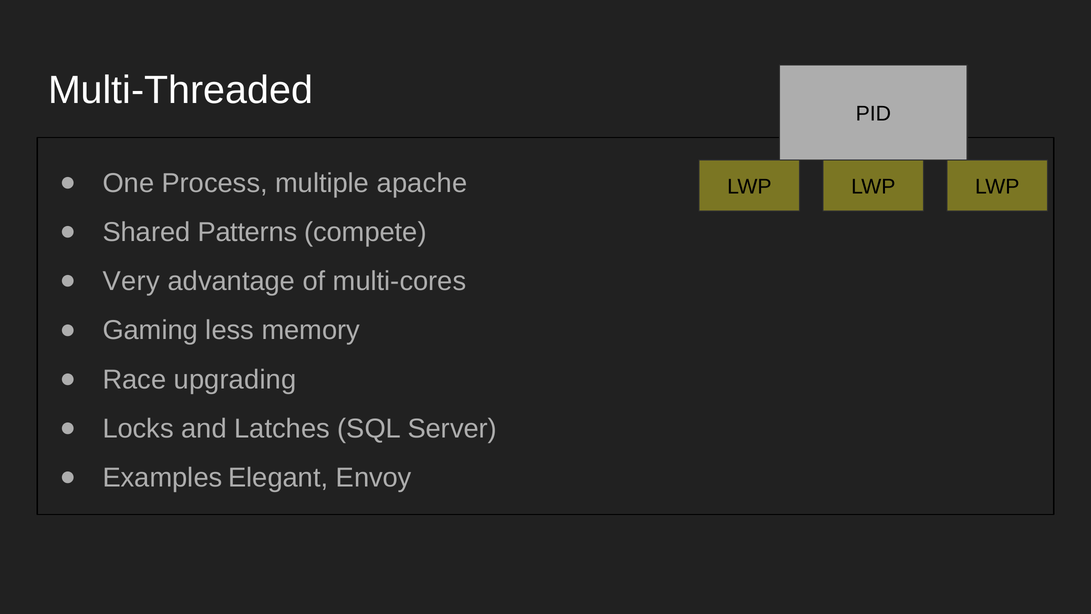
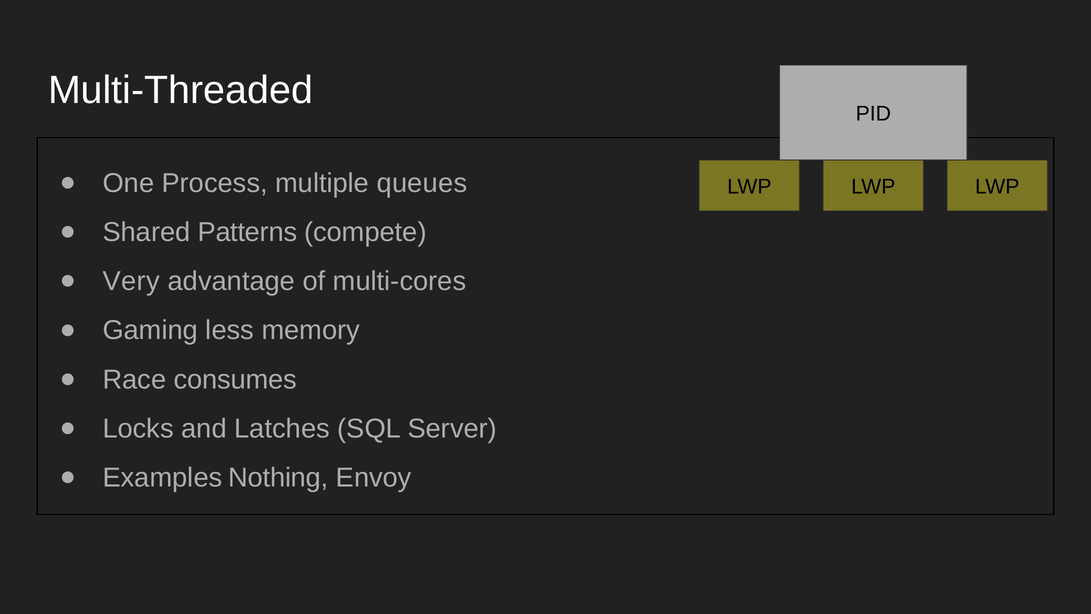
apache: apache -> queues
upgrading: upgrading -> consumes
Elegant: Elegant -> Nothing
